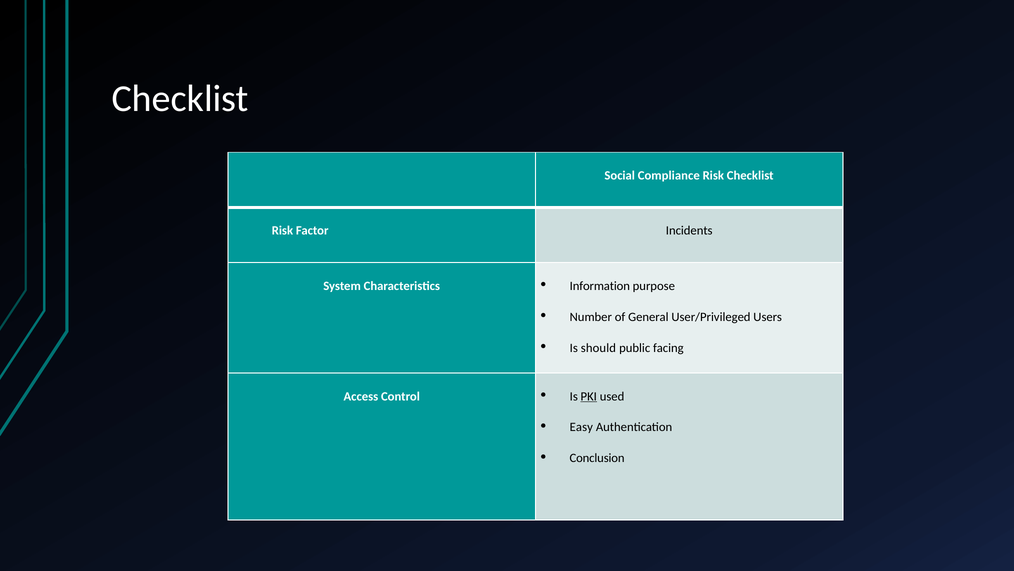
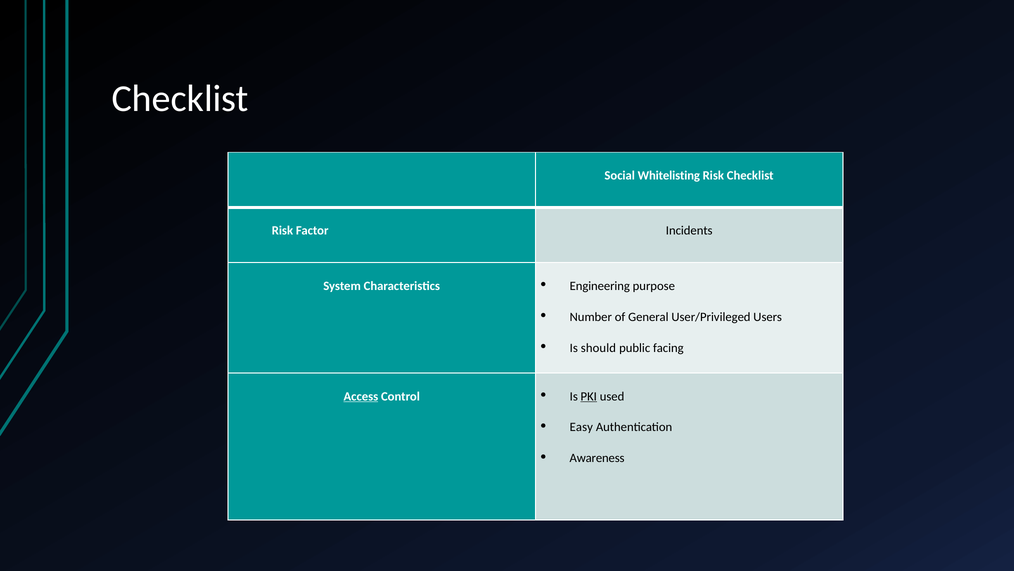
Compliance: Compliance -> Whitelisting
Information: Information -> Engineering
Access underline: none -> present
Conclusion: Conclusion -> Awareness
